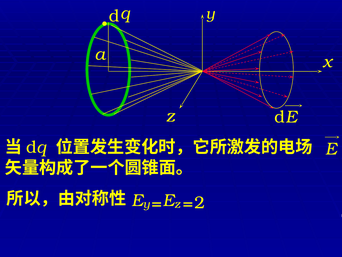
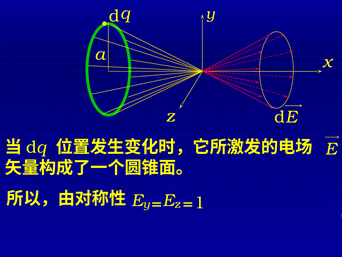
2: 2 -> 1
